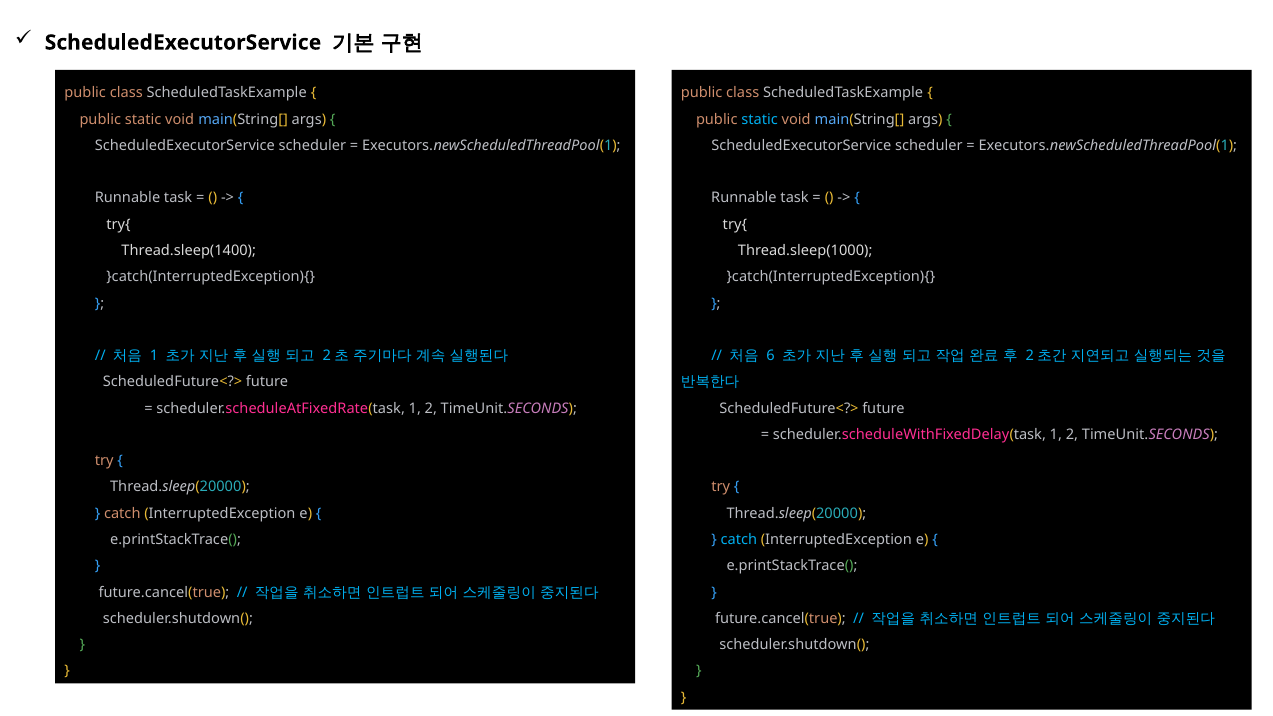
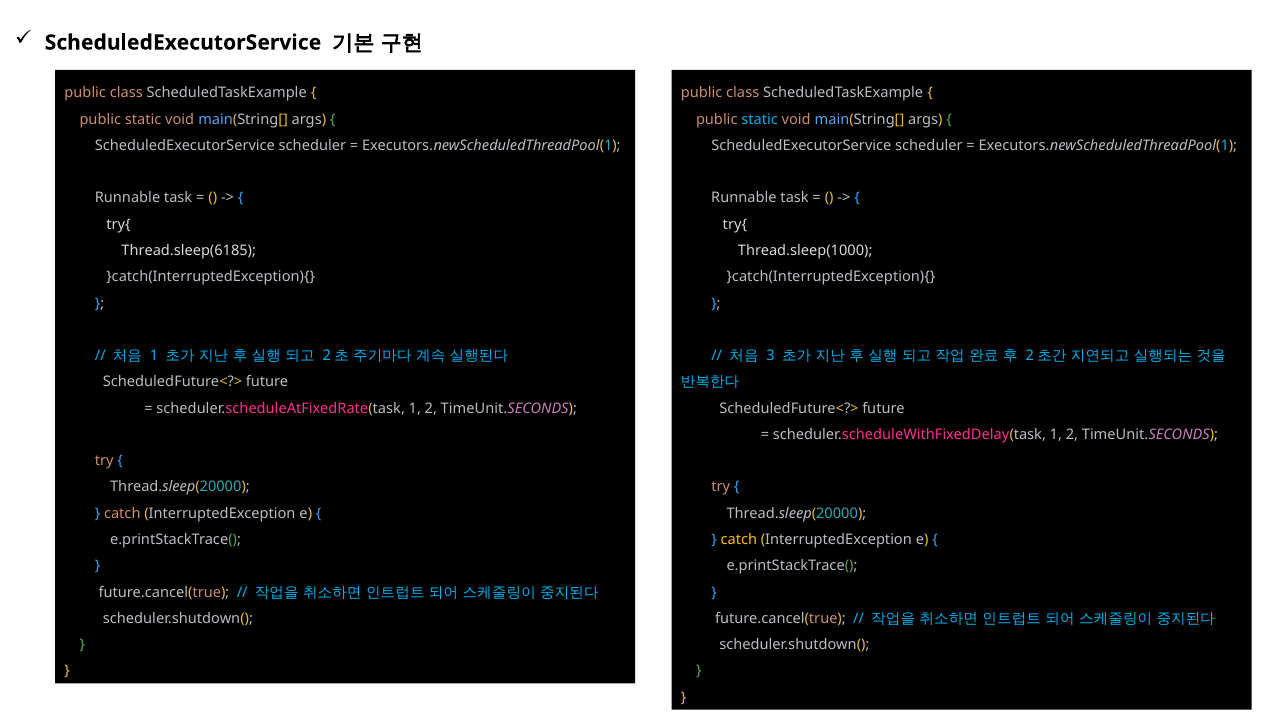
Thread.sleep(1400: Thread.sleep(1400 -> Thread.sleep(6185
6: 6 -> 3
catch at (739, 540) colour: light blue -> yellow
